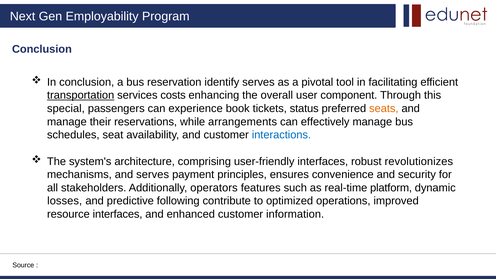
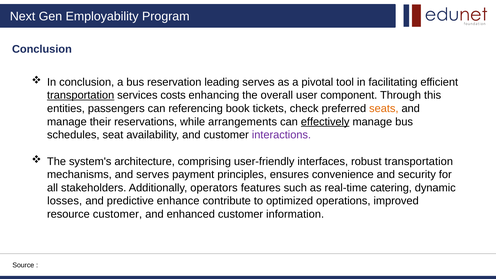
identify: identify -> leading
special: special -> entities
experience: experience -> referencing
status: status -> check
effectively underline: none -> present
interactions colour: blue -> purple
robust revolutionizes: revolutionizes -> transportation
platform: platform -> catering
following: following -> enhance
resource interfaces: interfaces -> customer
